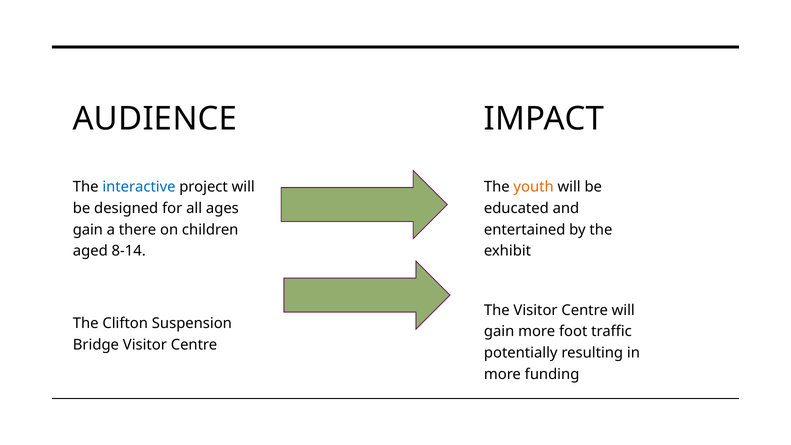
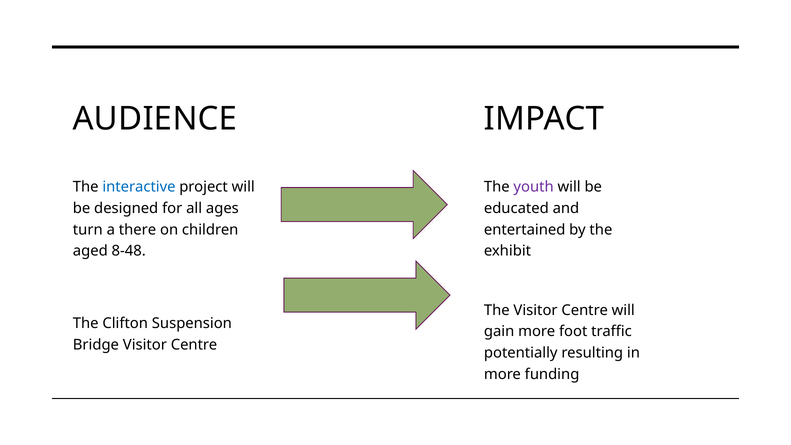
youth colour: orange -> purple
gain at (88, 230): gain -> turn
8-14: 8-14 -> 8-48
